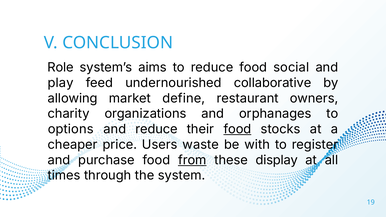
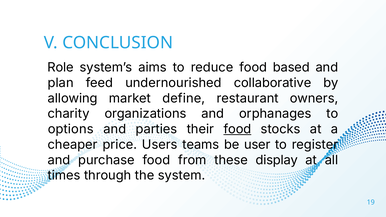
social: social -> based
play: play -> plan
and reduce: reduce -> parties
waste: waste -> teams
with: with -> user
from underline: present -> none
